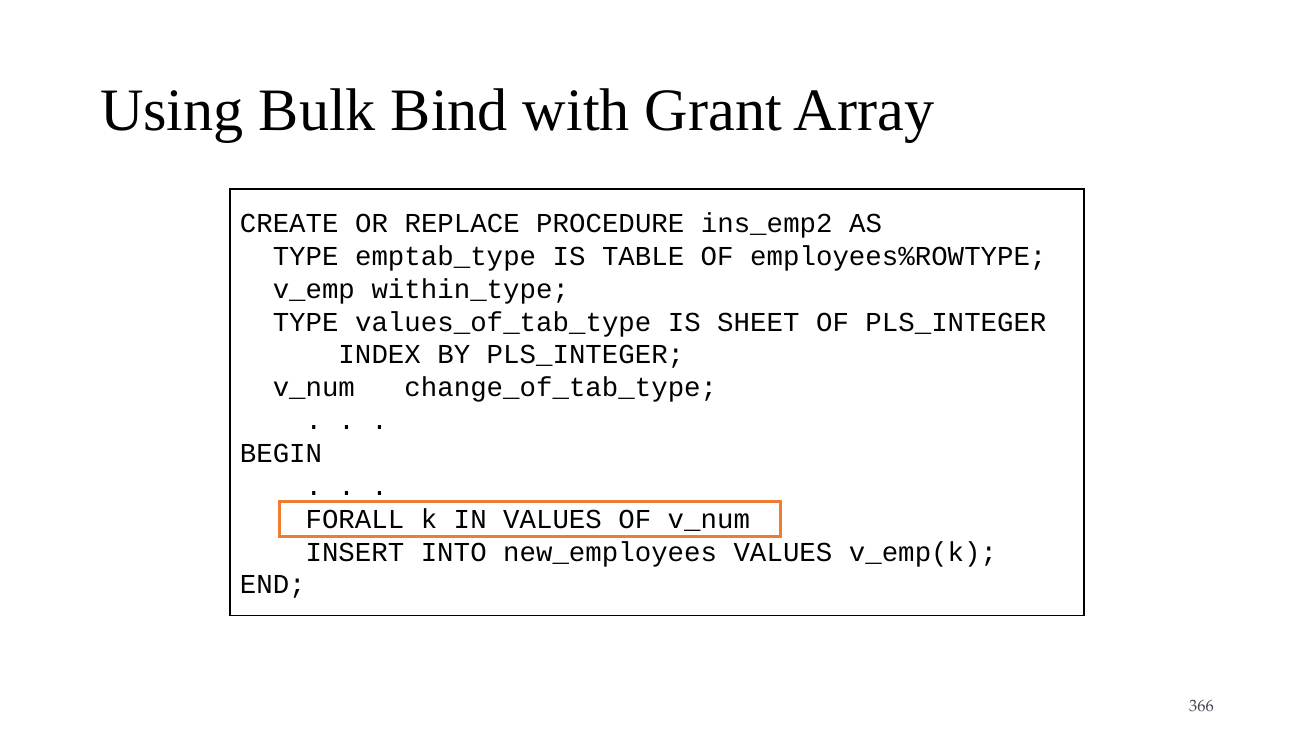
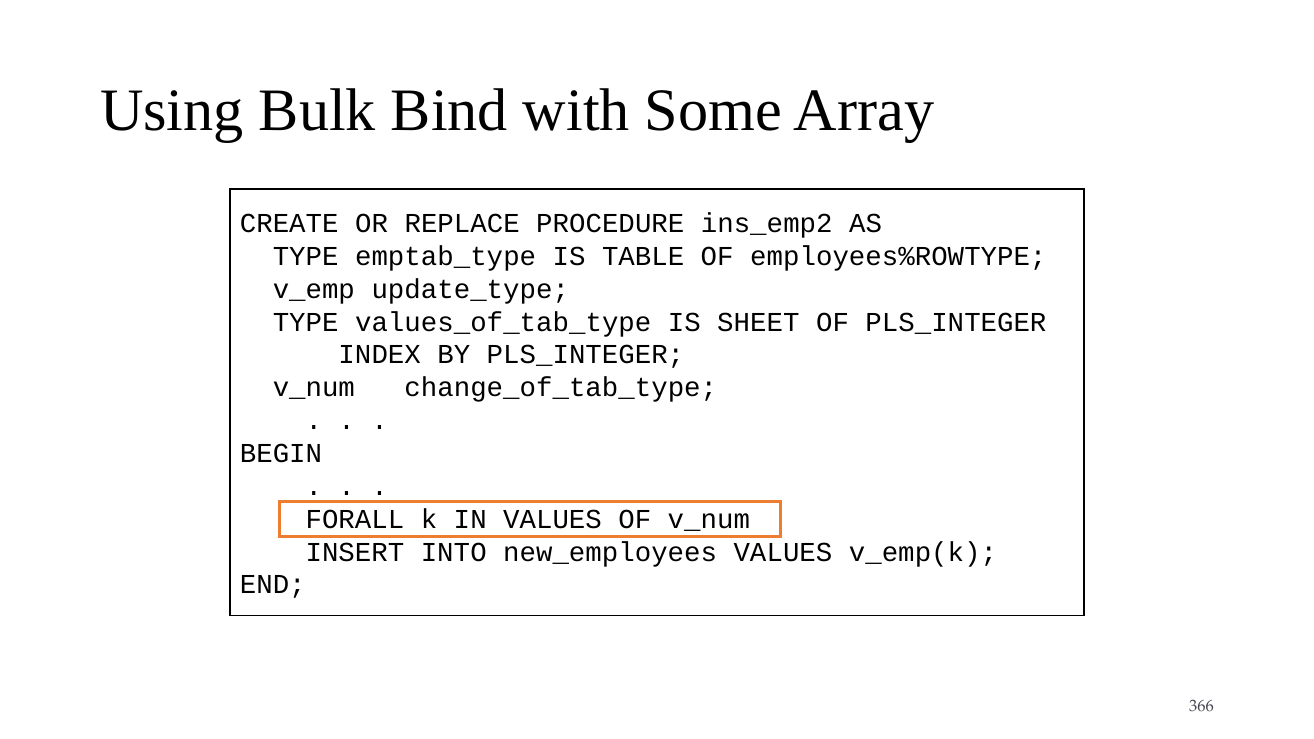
Grant: Grant -> Some
within_type: within_type -> update_type
